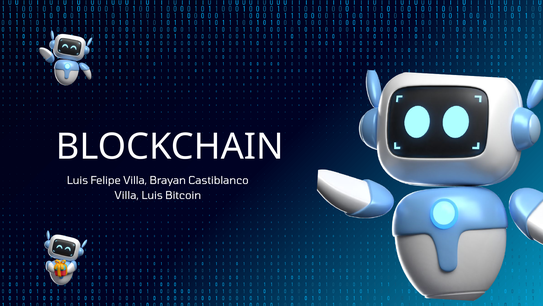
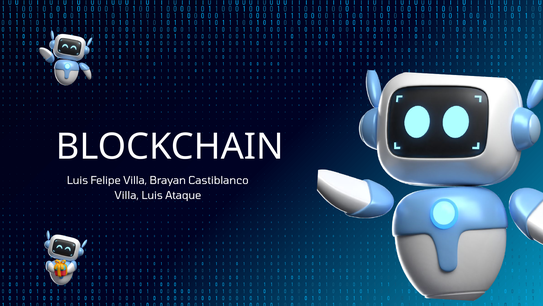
Bitcoin: Bitcoin -> Ataque
